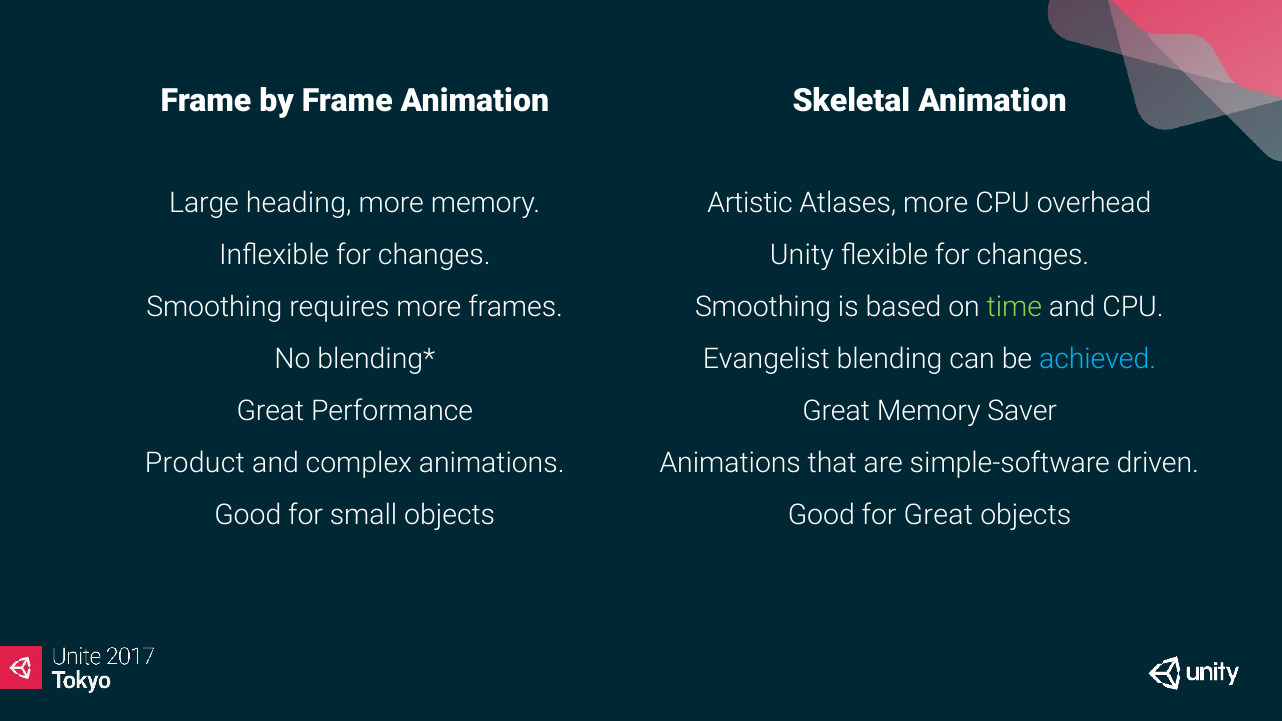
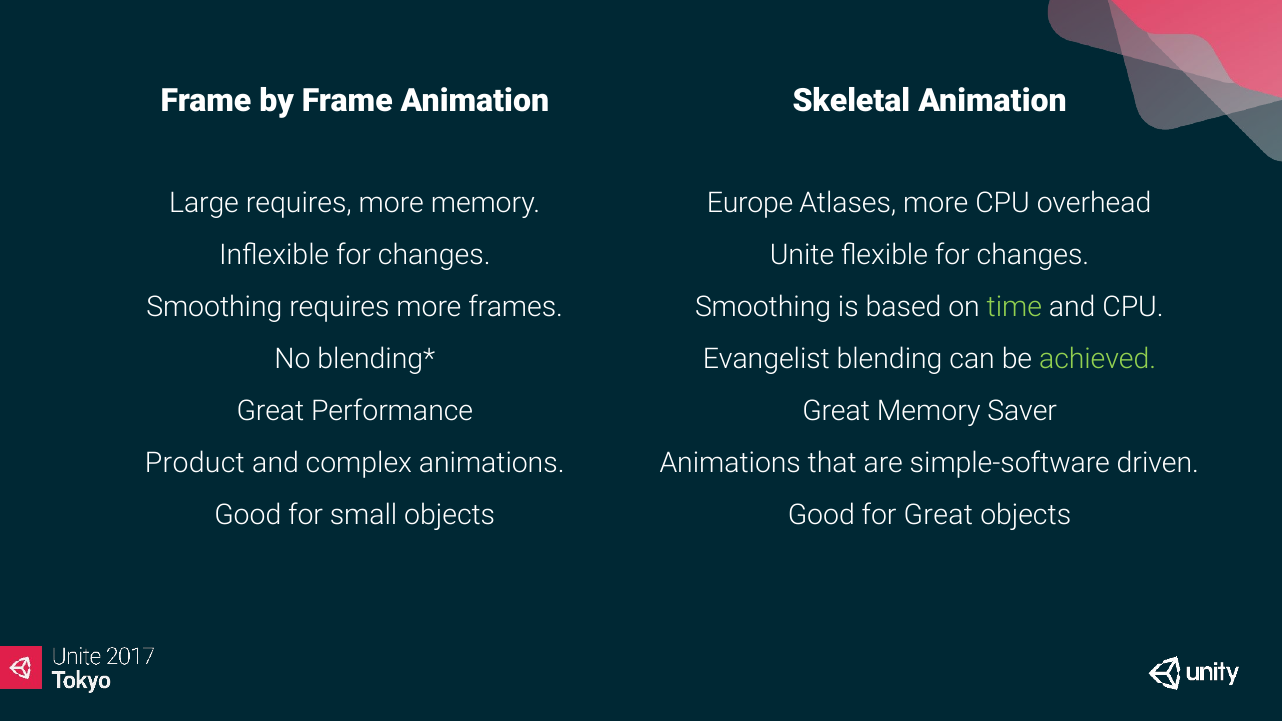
Large heading: heading -> requires
Artistic: Artistic -> Europe
Unity: Unity -> Unite
achieved colour: light blue -> light green
